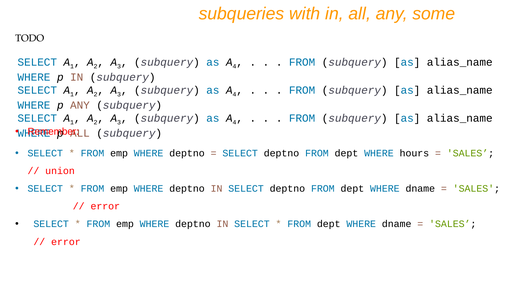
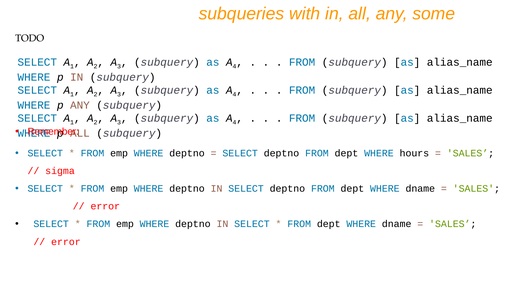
union: union -> sigma
